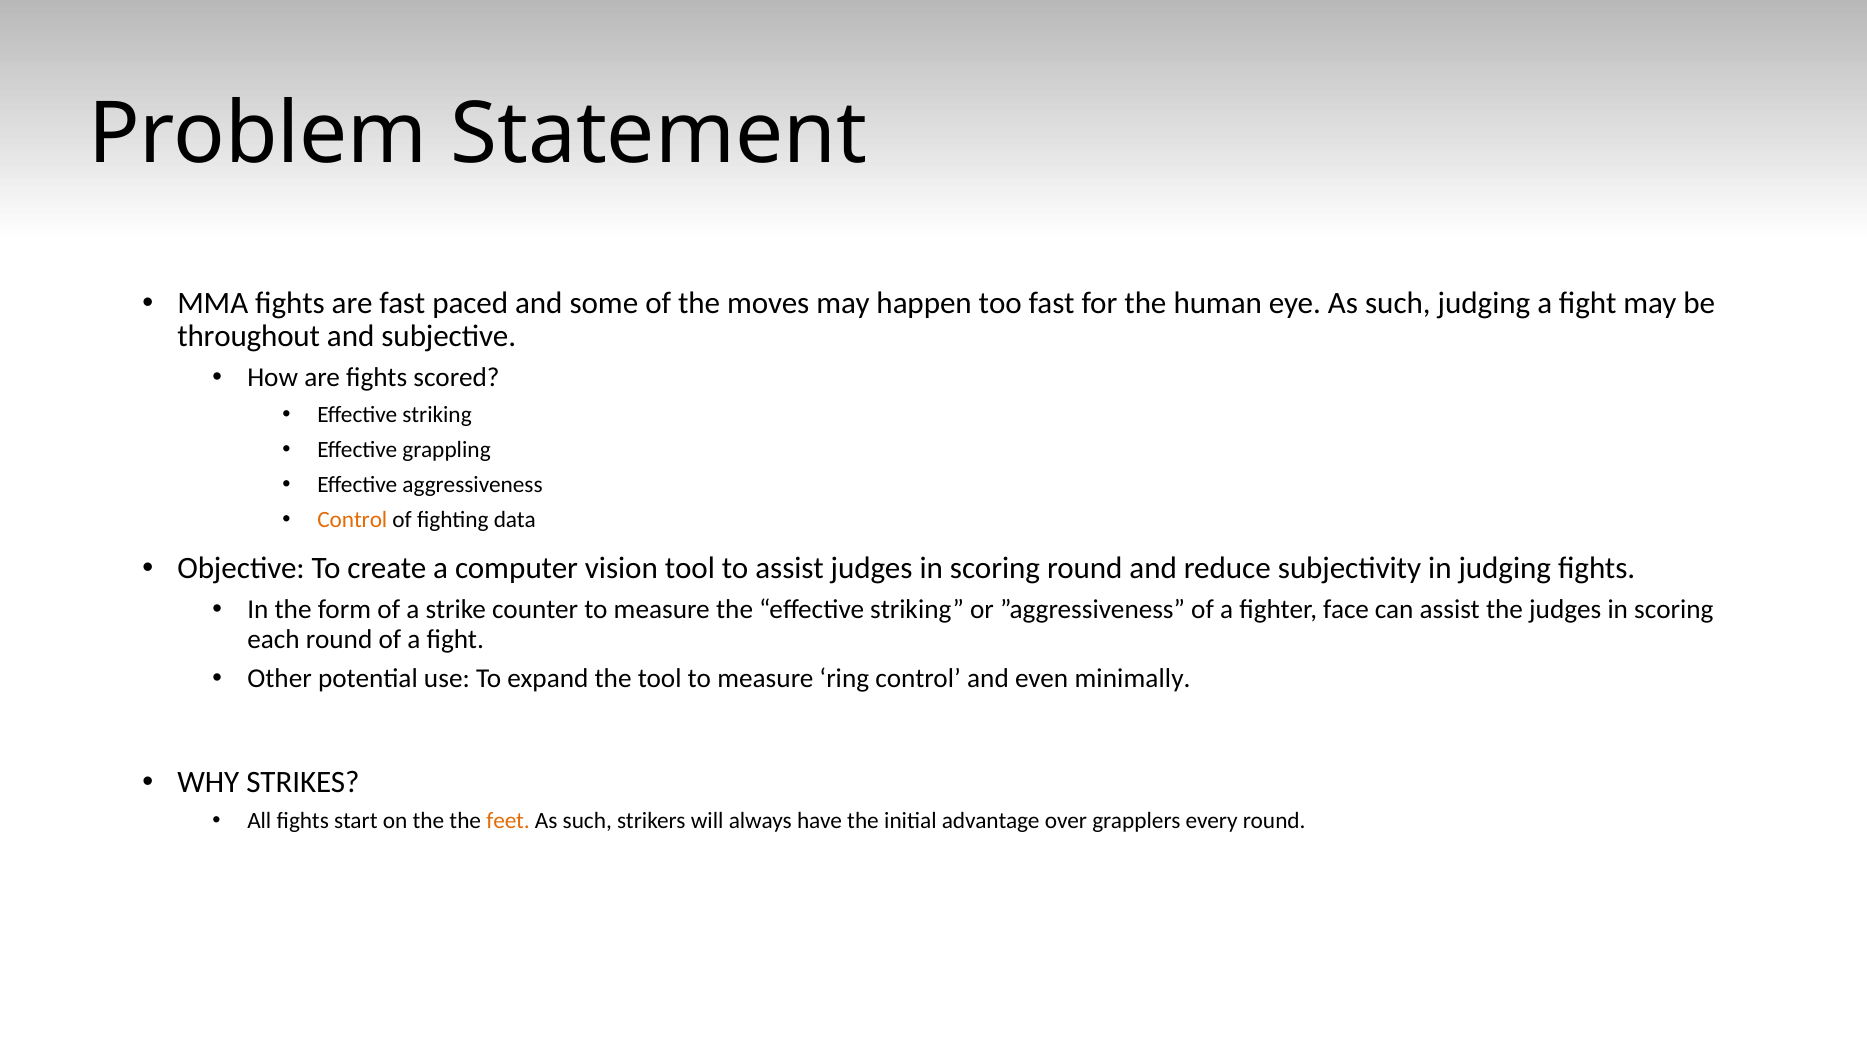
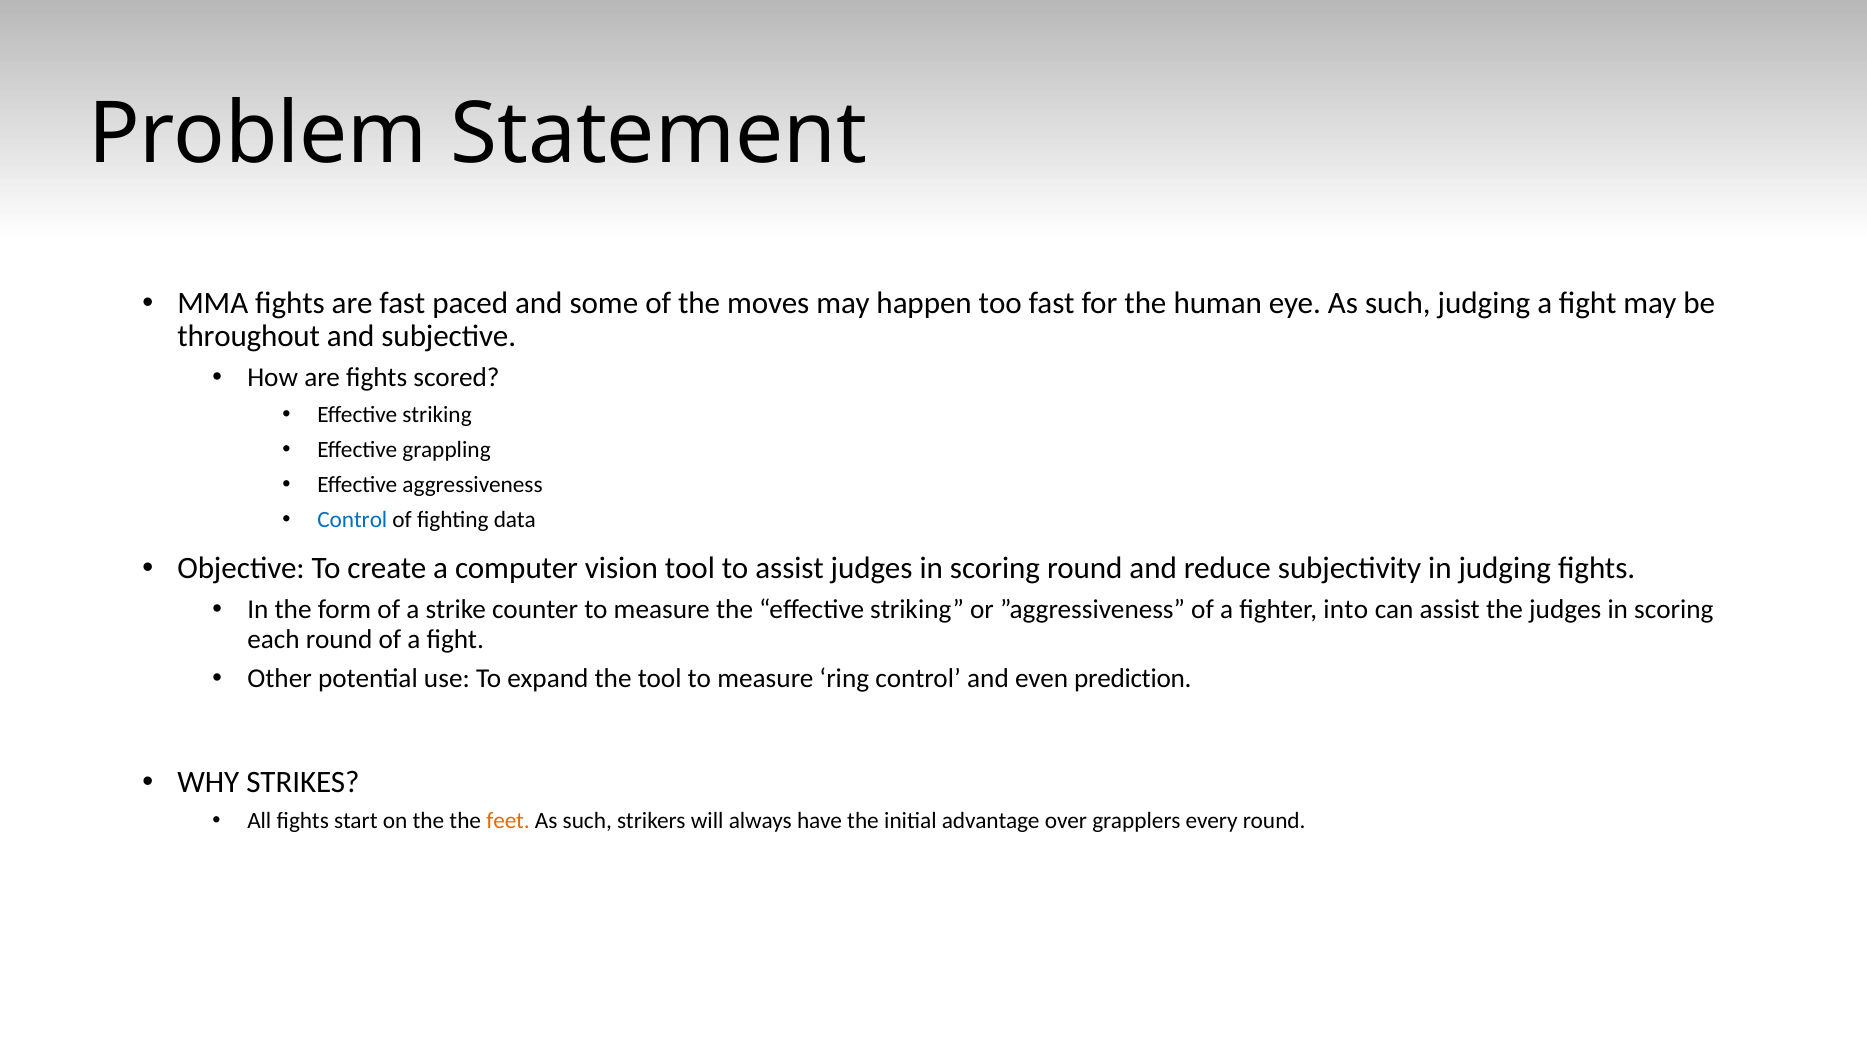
Control at (352, 520) colour: orange -> blue
face: face -> into
minimally: minimally -> prediction
